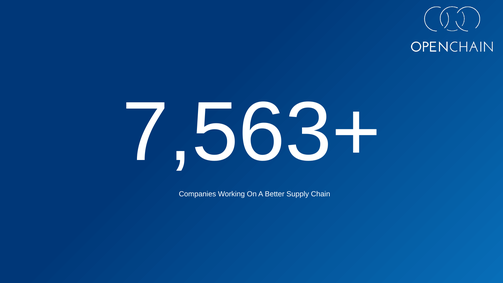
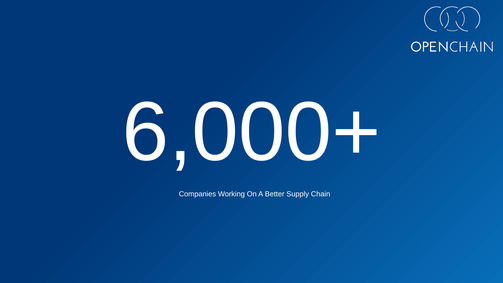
7,563+: 7,563+ -> 6,000+
